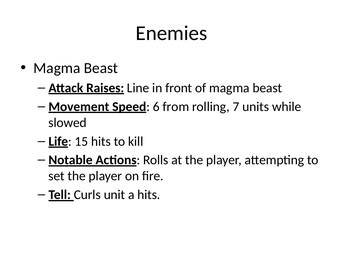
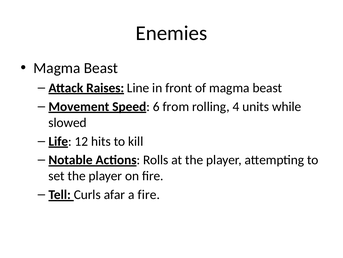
7: 7 -> 4
15: 15 -> 12
unit: unit -> afar
a hits: hits -> fire
